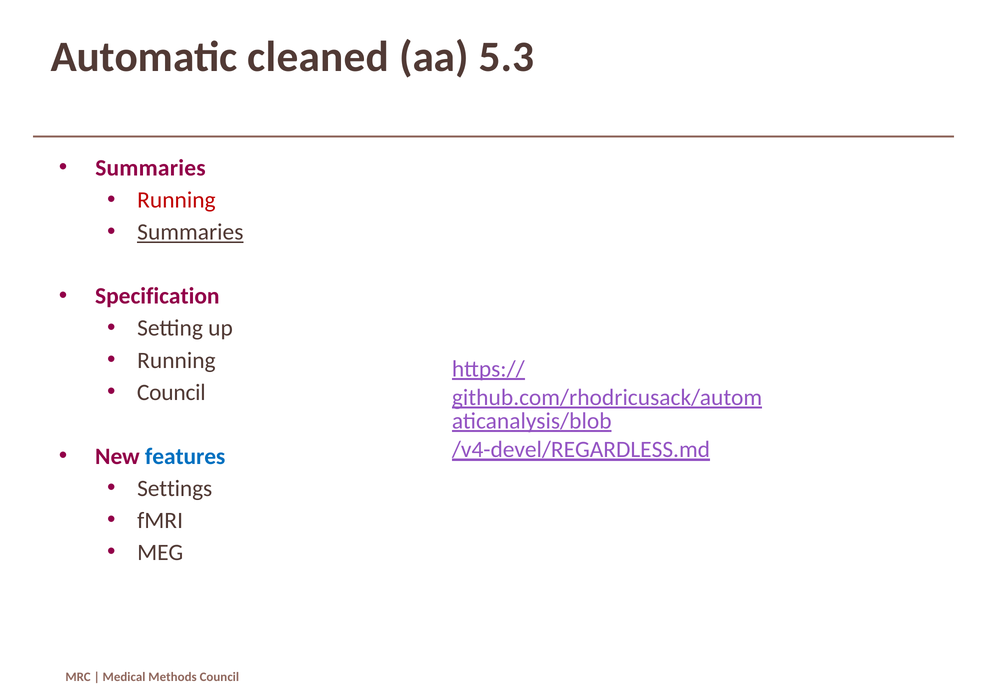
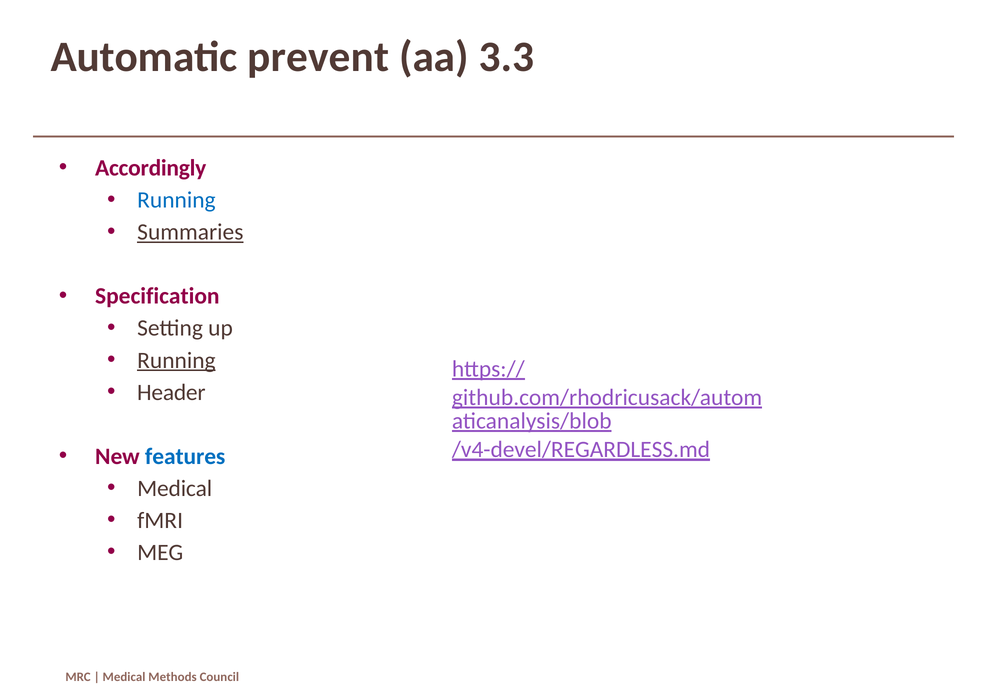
cleaned: cleaned -> prevent
5.3: 5.3 -> 3.3
Summaries at (150, 168): Summaries -> Accordingly
Running at (176, 200) colour: red -> blue
Running at (176, 361) underline: none -> present
Council at (171, 393): Council -> Header
Settings at (175, 489): Settings -> Medical
